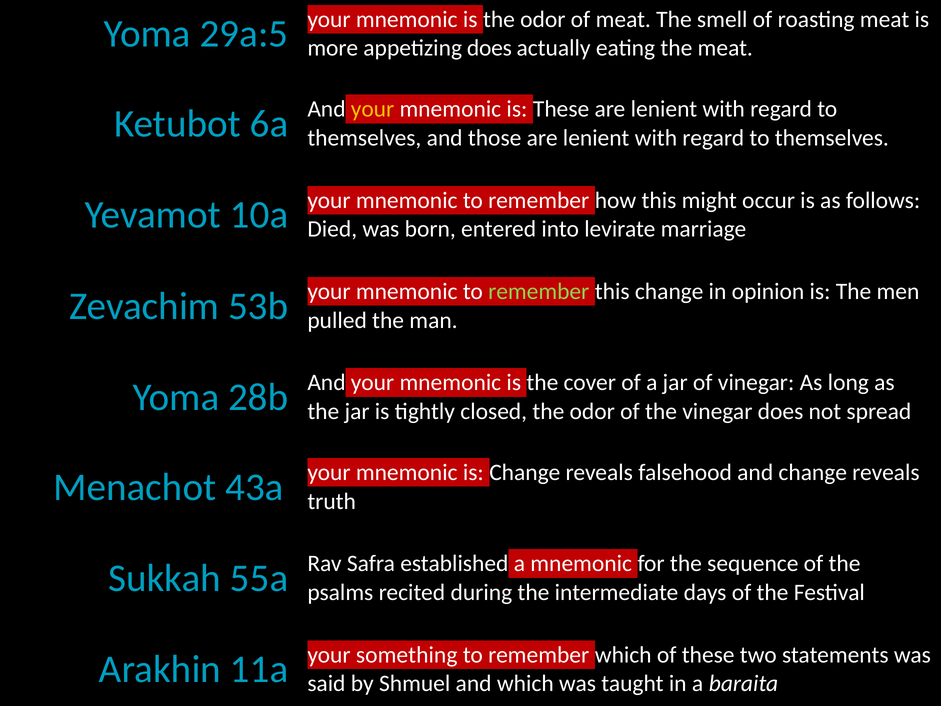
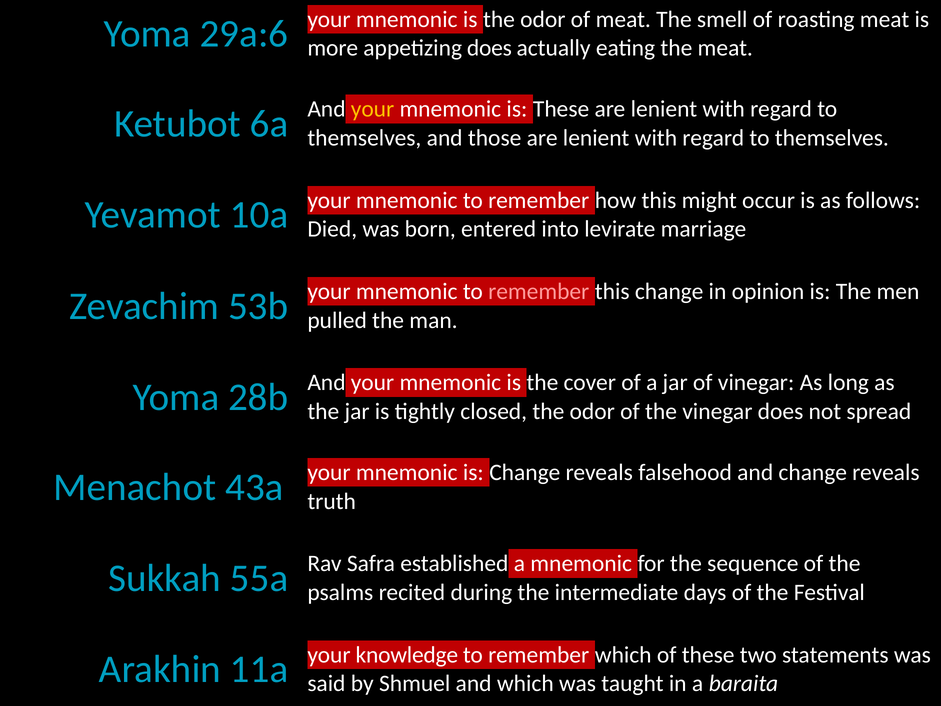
29a:5: 29a:5 -> 29a:6
remember at (539, 291) colour: light green -> pink
something: something -> knowledge
